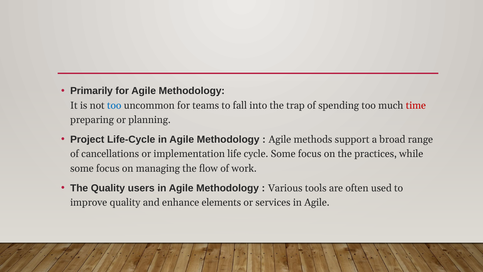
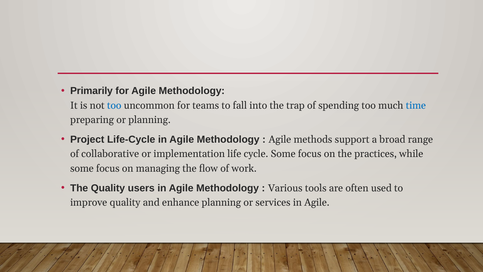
time colour: red -> blue
cancellations: cancellations -> collaborative
enhance elements: elements -> planning
